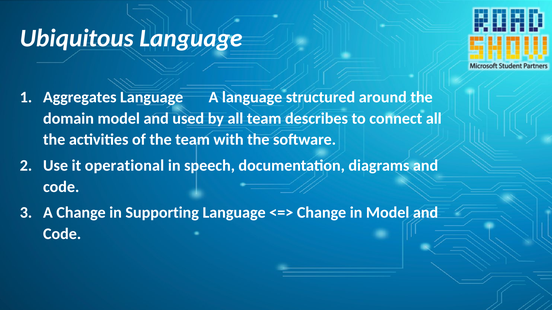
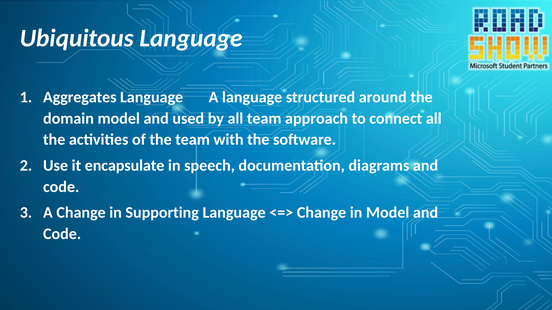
describes: describes -> approach
operational: operational -> encapsulate
